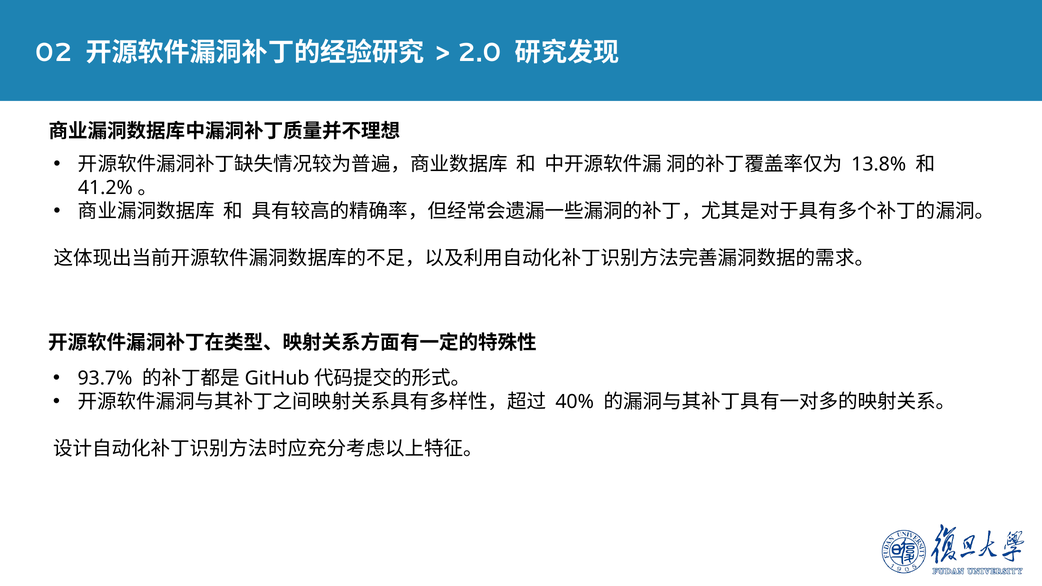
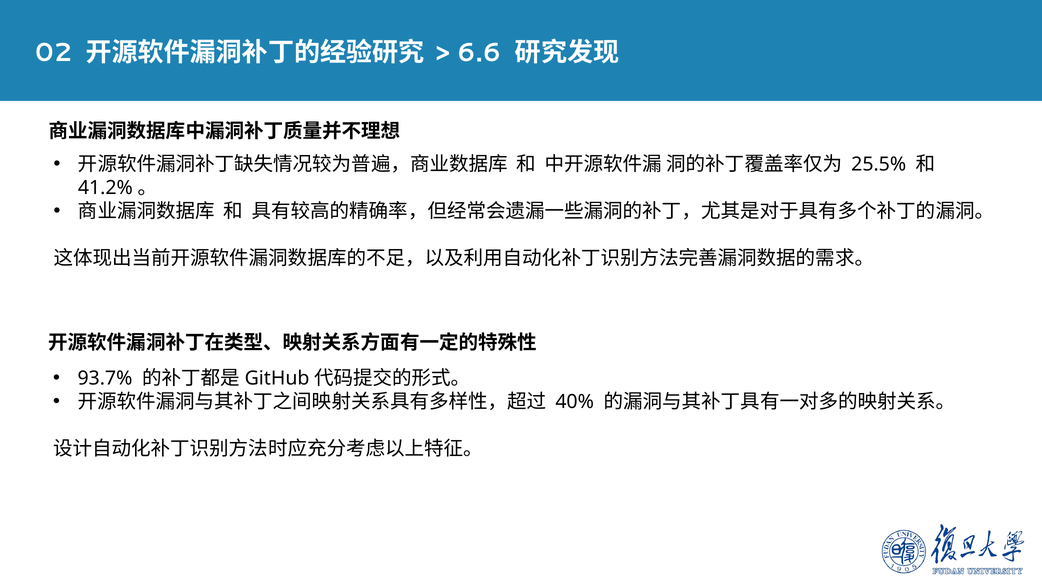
2.0: 2.0 -> 6.6
13.8%: 13.8% -> 25.5%
